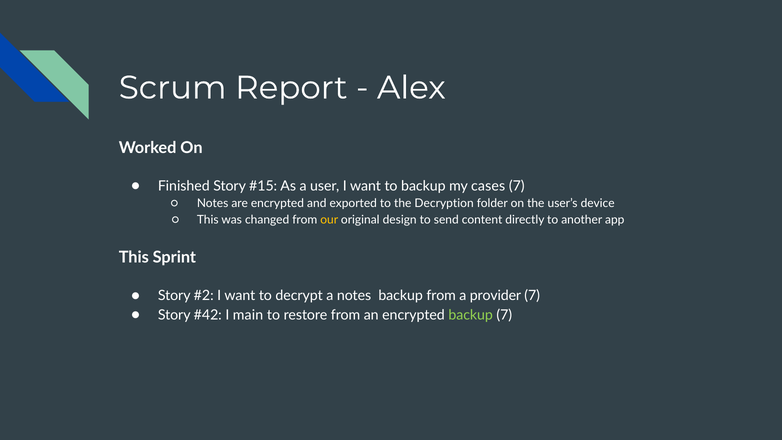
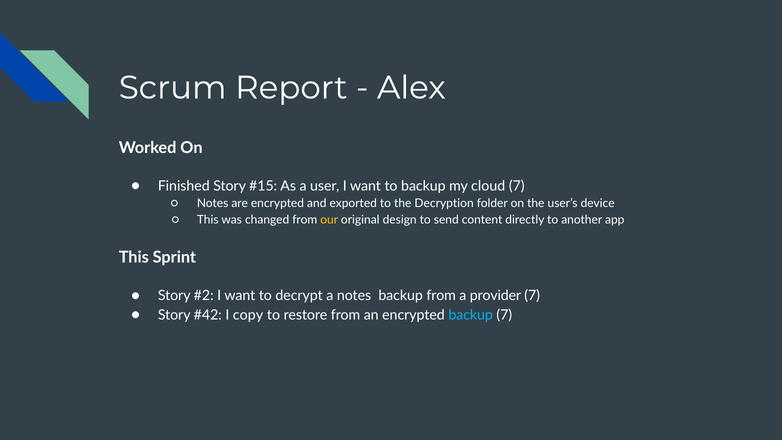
cases: cases -> cloud
main: main -> copy
backup at (471, 315) colour: light green -> light blue
